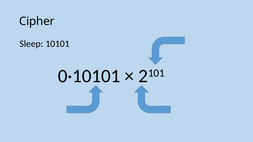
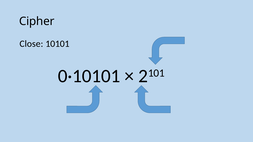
Sleep: Sleep -> Close
